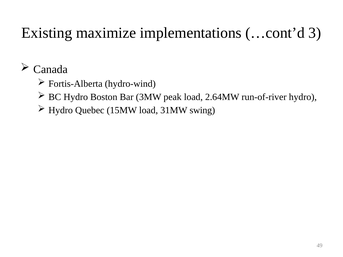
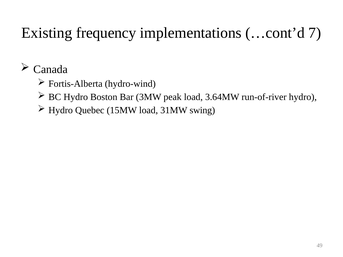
maximize: maximize -> frequency
3: 3 -> 7
2.64MW: 2.64MW -> 3.64MW
